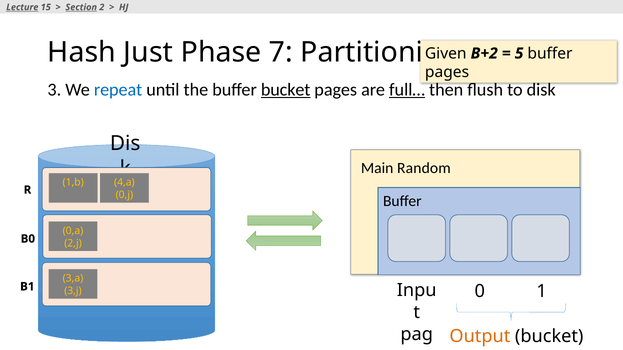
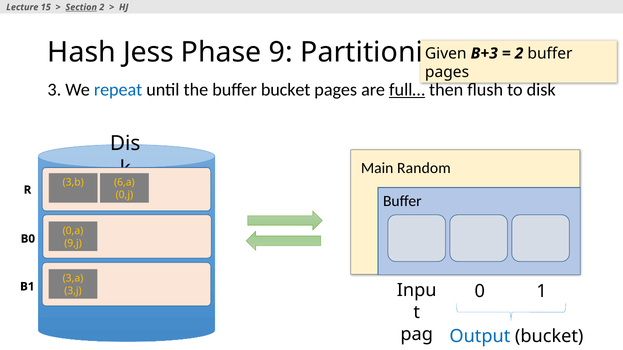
Lecture underline: present -> none
Just: Just -> Jess
7: 7 -> 9
B+2: B+2 -> B+3
5 at (519, 53): 5 -> 2
bucket at (286, 90) underline: present -> none
1,b: 1,b -> 3,b
4,a: 4,a -> 6,a
2,j: 2,j -> 9,j
Output colour: orange -> blue
